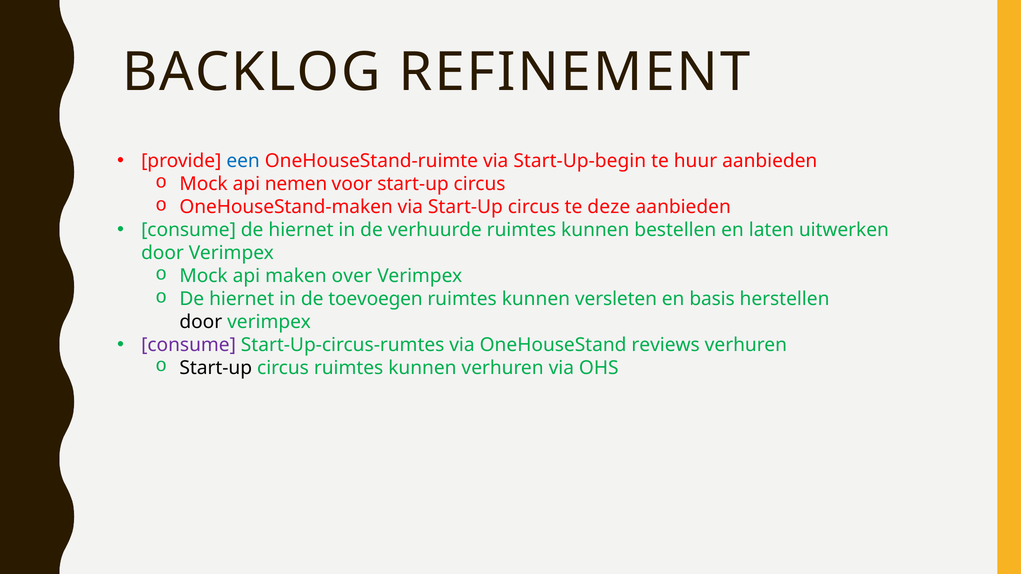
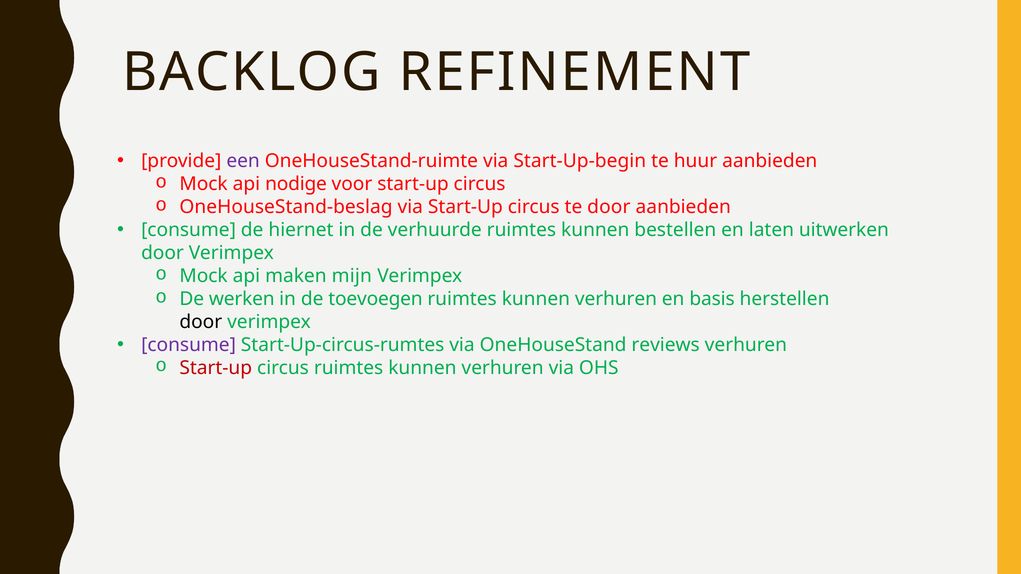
een colour: blue -> purple
nemen: nemen -> nodige
OneHouseStand-maken: OneHouseStand-maken -> OneHouseStand-beslag
te deze: deze -> door
over: over -> mijn
hiernet at (242, 299): hiernet -> werken
versleten at (616, 299): versleten -> verhuren
Start-up at (216, 368) colour: black -> red
